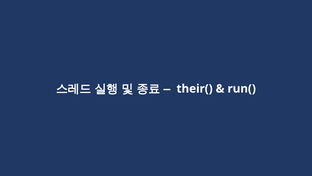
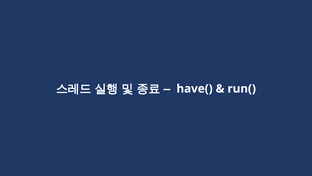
their(: their( -> have(
